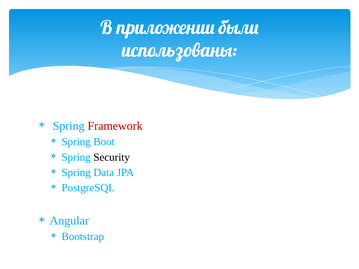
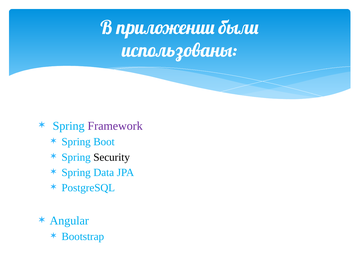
Framework colour: red -> purple
